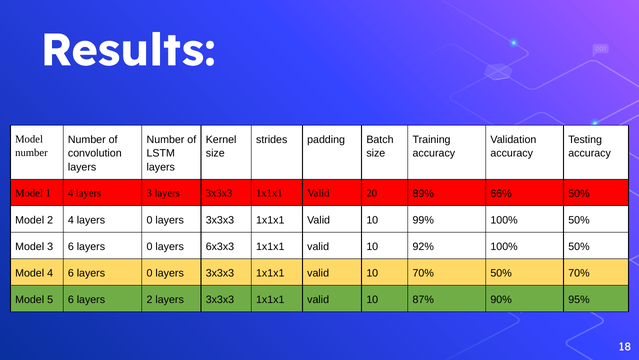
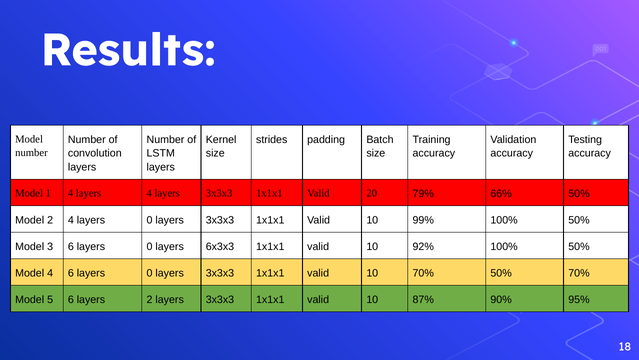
layers 3: 3 -> 4
89%: 89% -> 79%
